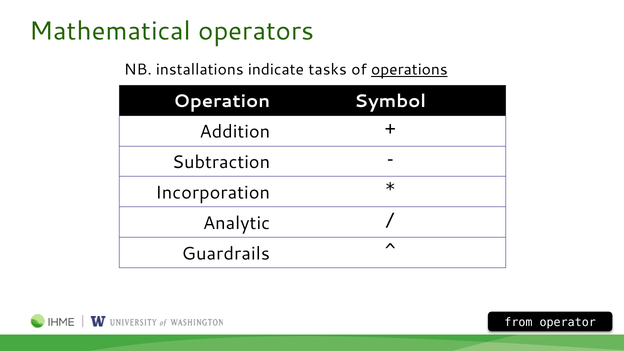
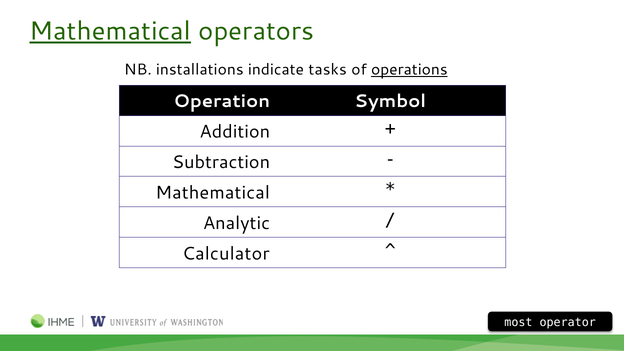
Mathematical at (110, 31) underline: none -> present
Incorporation at (213, 193): Incorporation -> Mathematical
Guardrails: Guardrails -> Calculator
from: from -> most
